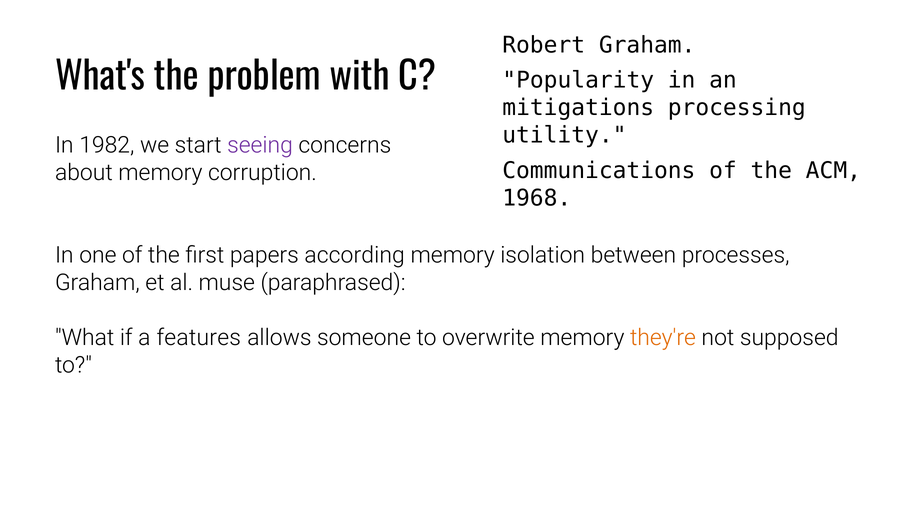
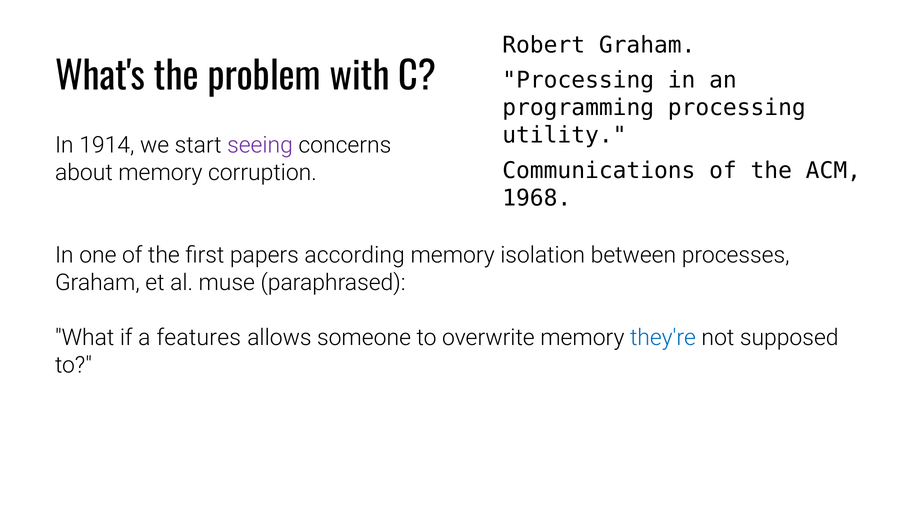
Popularity at (578, 80): Popularity -> Processing
mitigations: mitigations -> programming
1982: 1982 -> 1914
they're colour: orange -> blue
